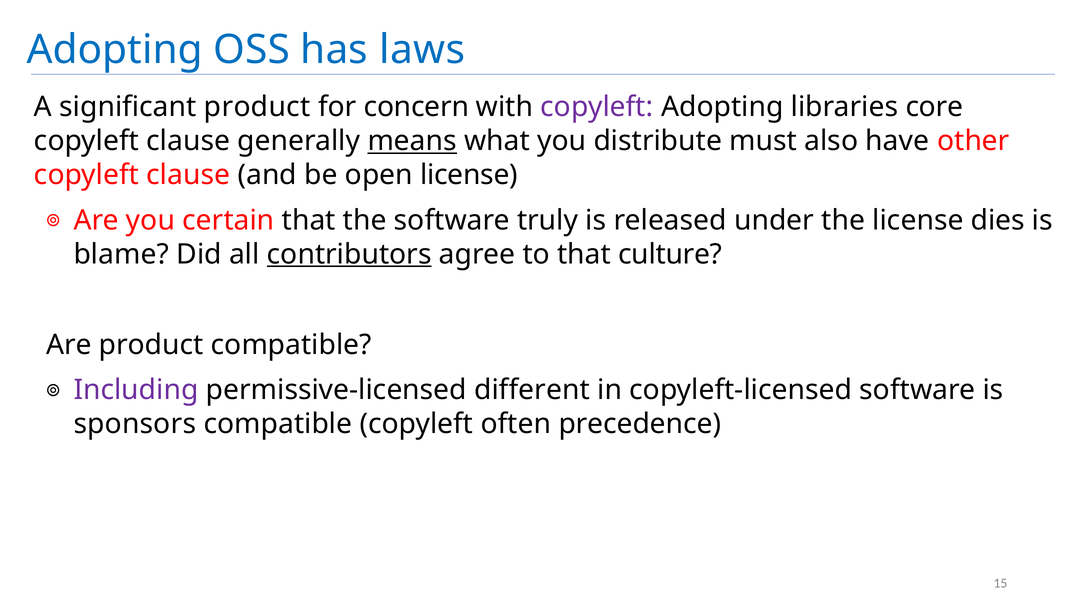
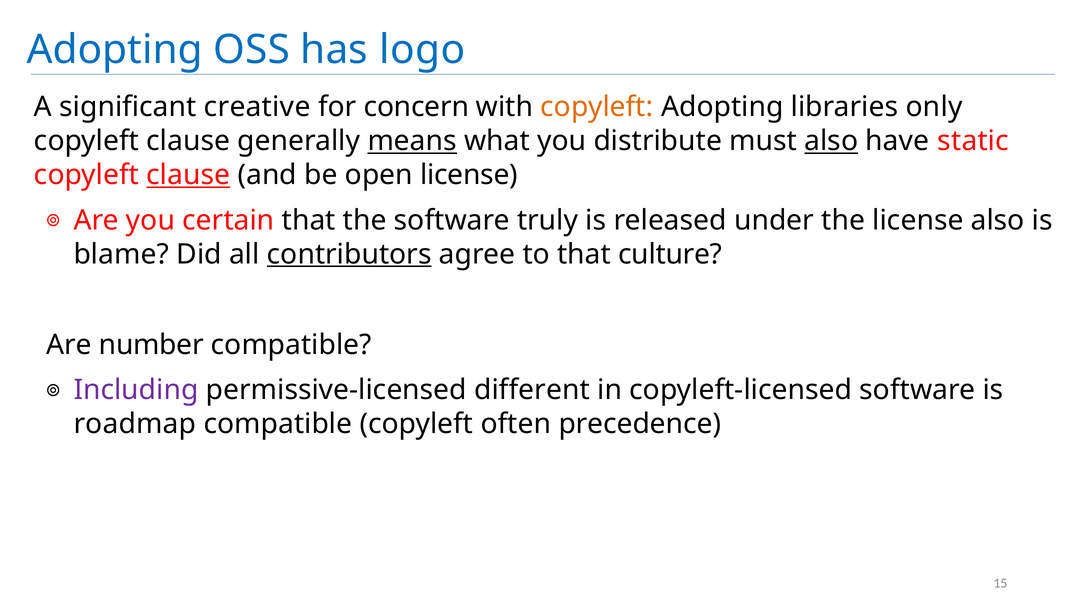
laws: laws -> logo
significant product: product -> creative
copyleft at (597, 107) colour: purple -> orange
core: core -> only
also at (831, 141) underline: none -> present
other: other -> static
clause at (188, 175) underline: none -> present
license dies: dies -> also
Are product: product -> number
sponsors: sponsors -> roadmap
